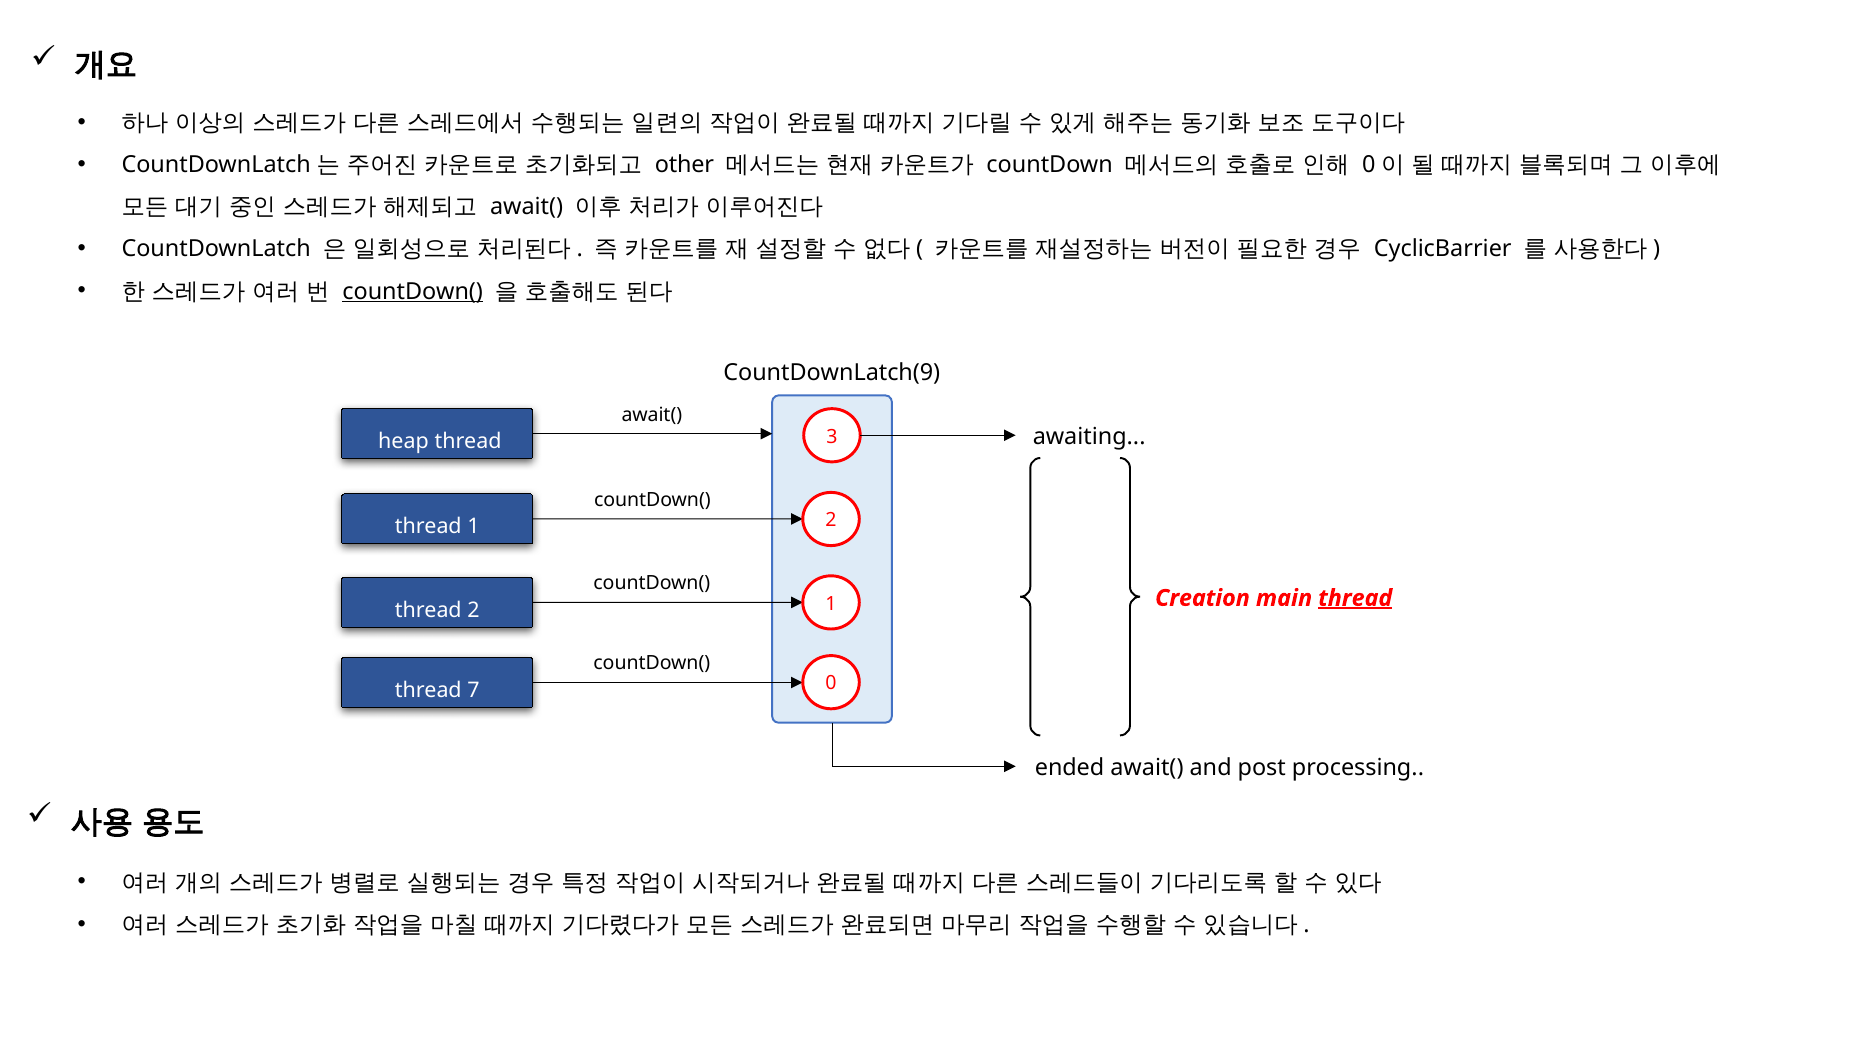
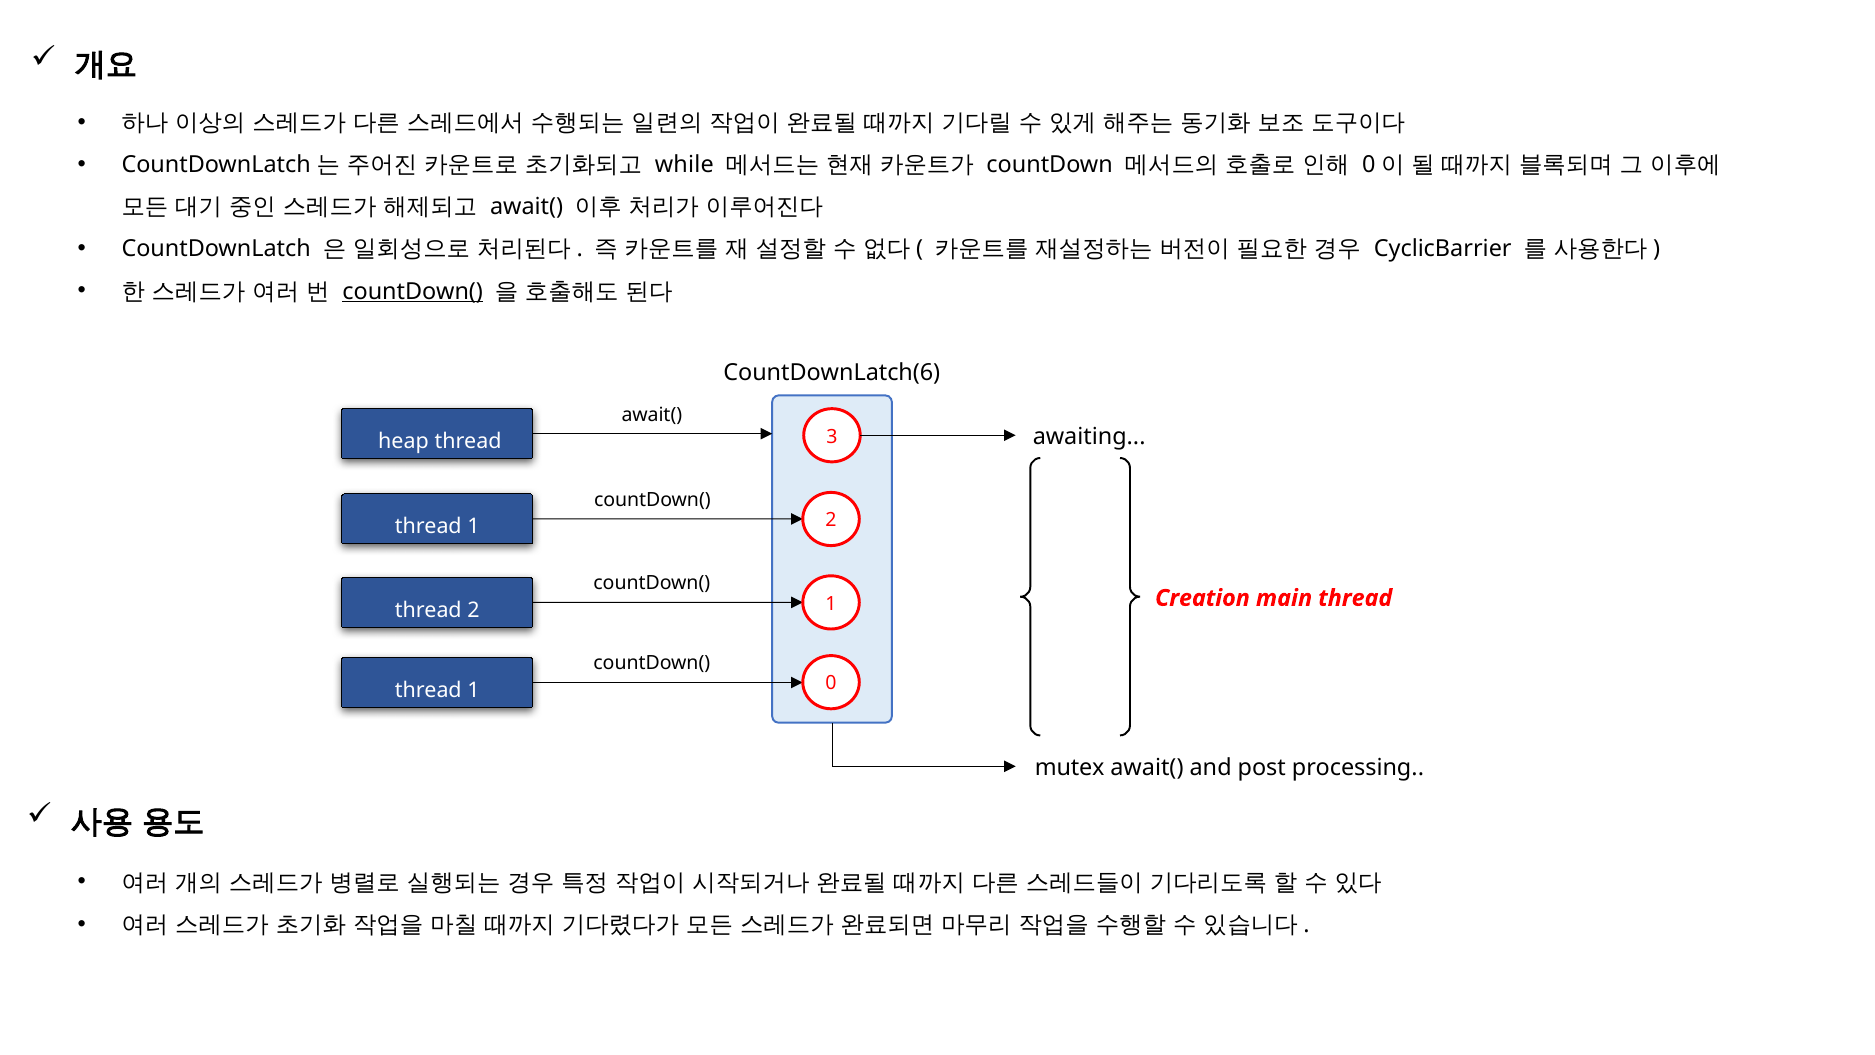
other: other -> while
CountDownLatch(9: CountDownLatch(9 -> CountDownLatch(6
thread at (1355, 598) underline: present -> none
7 at (474, 690): 7 -> 1
ended: ended -> mutex
